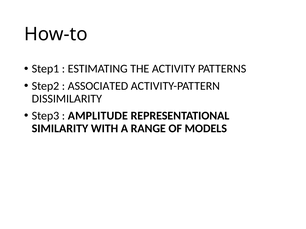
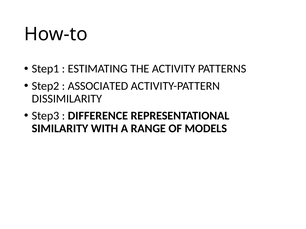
AMPLITUDE: AMPLITUDE -> DIFFERENCE
